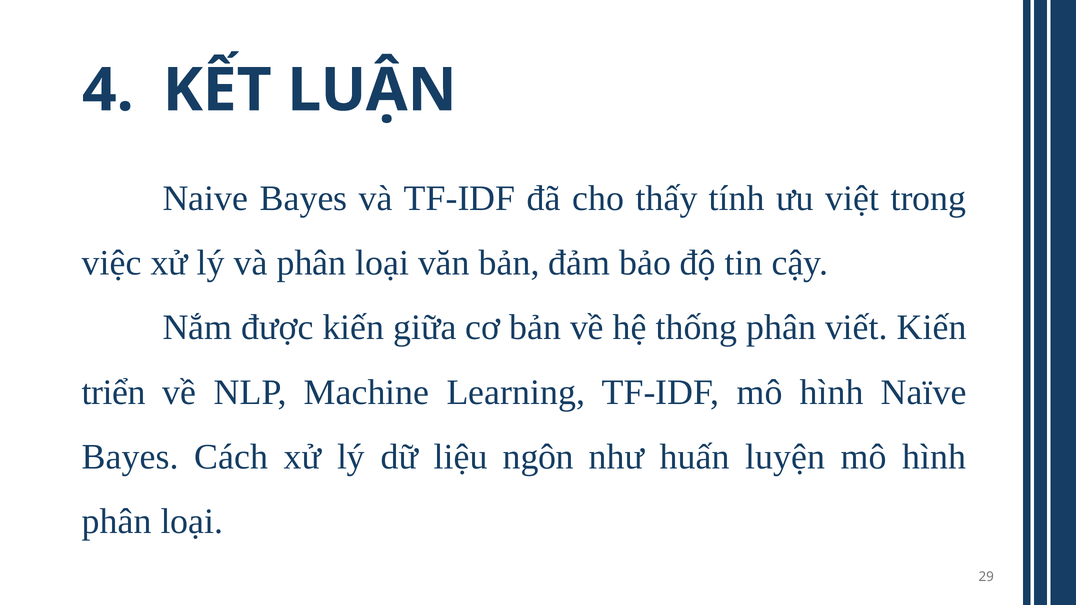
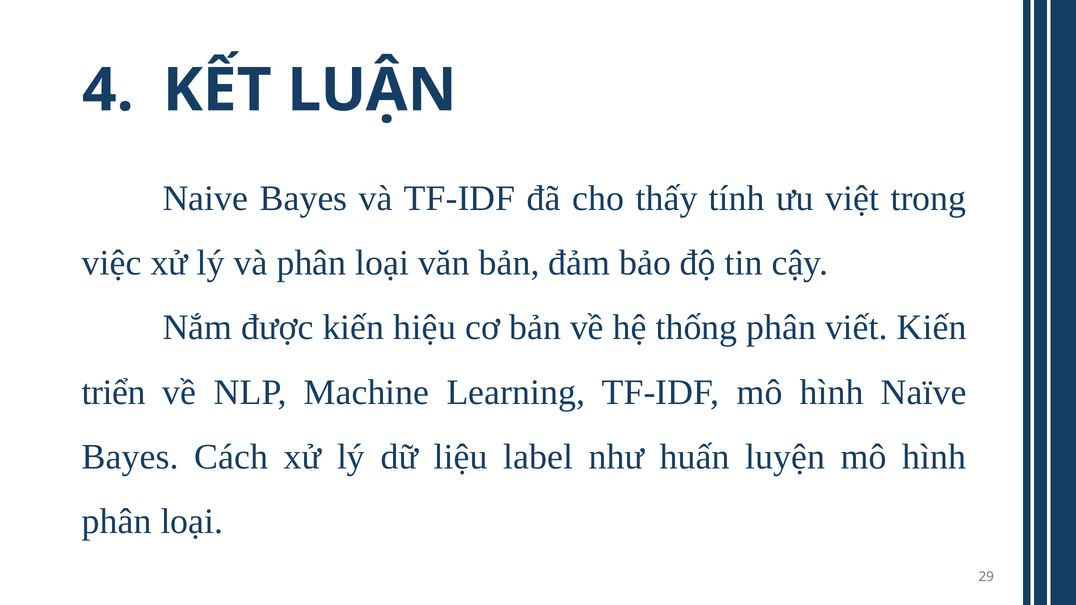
giữa: giữa -> hiệu
ngôn: ngôn -> label
